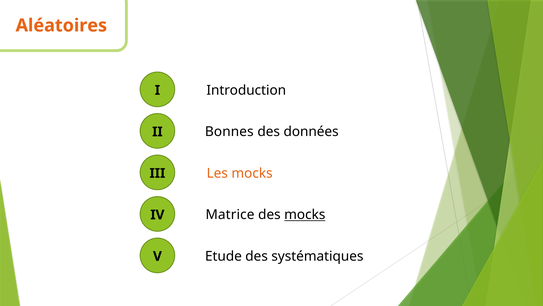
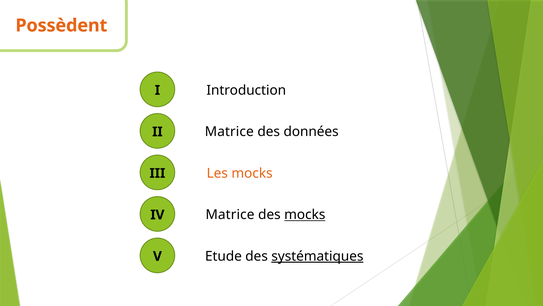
Aléatoires: Aléatoires -> Possèdent
Bonnes at (229, 131): Bonnes -> Matrice
systématiques underline: none -> present
